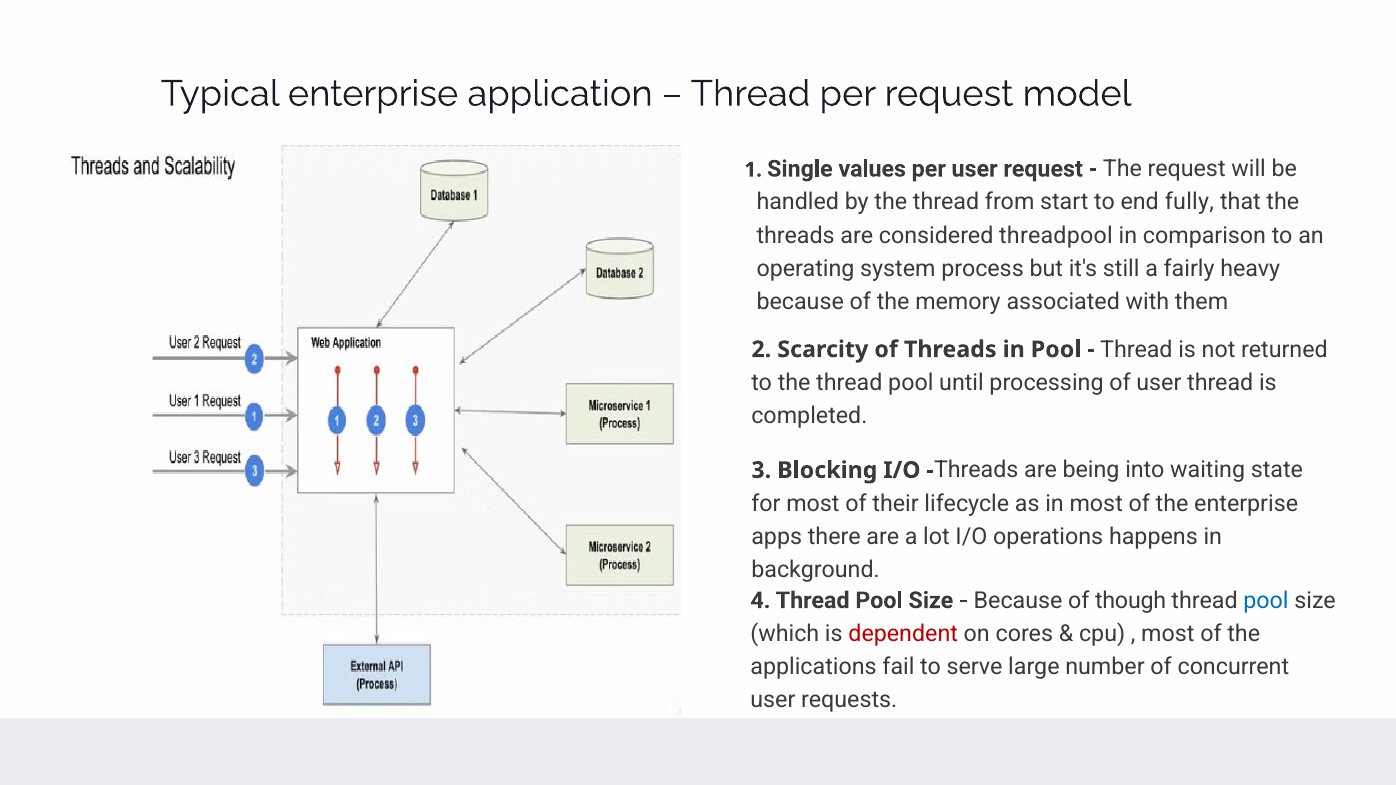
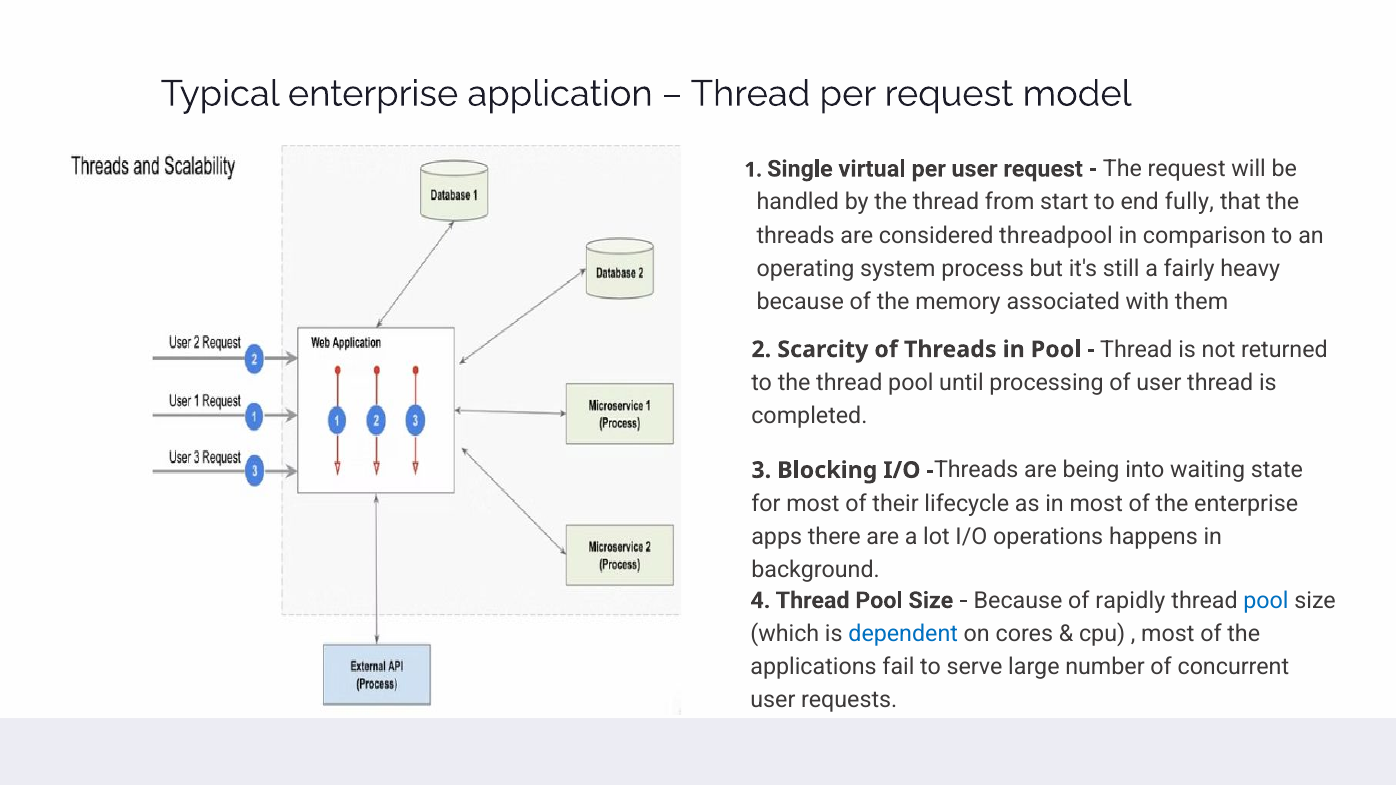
values: values -> virtual
though: though -> rapidly
dependent colour: red -> blue
